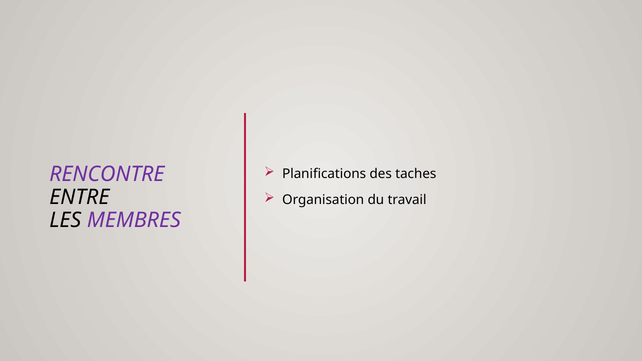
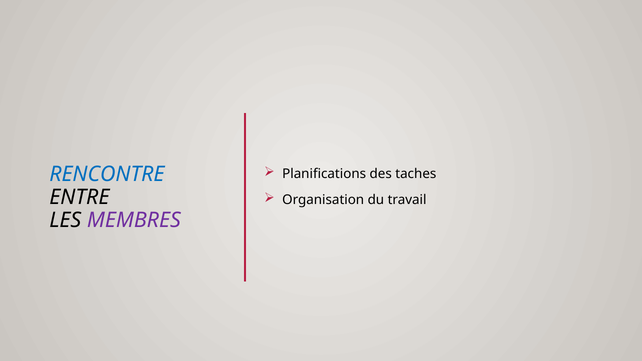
RENCONTRE colour: purple -> blue
